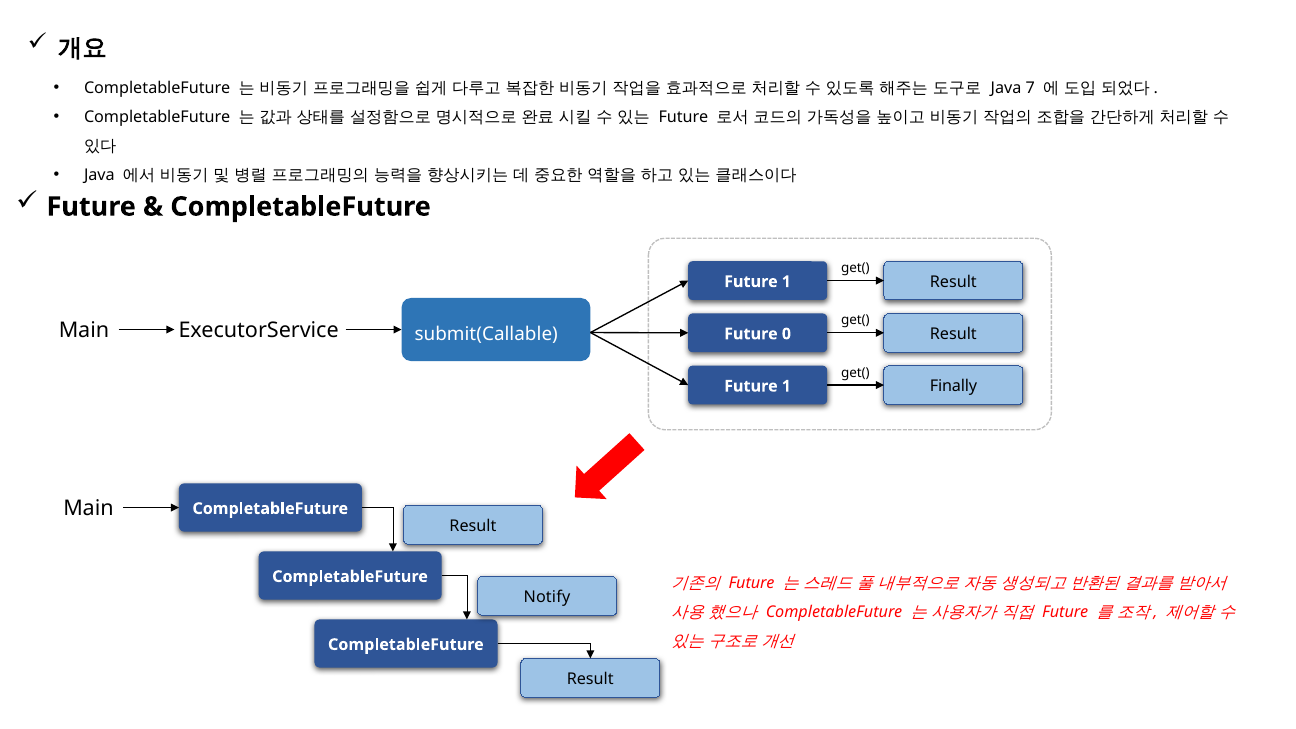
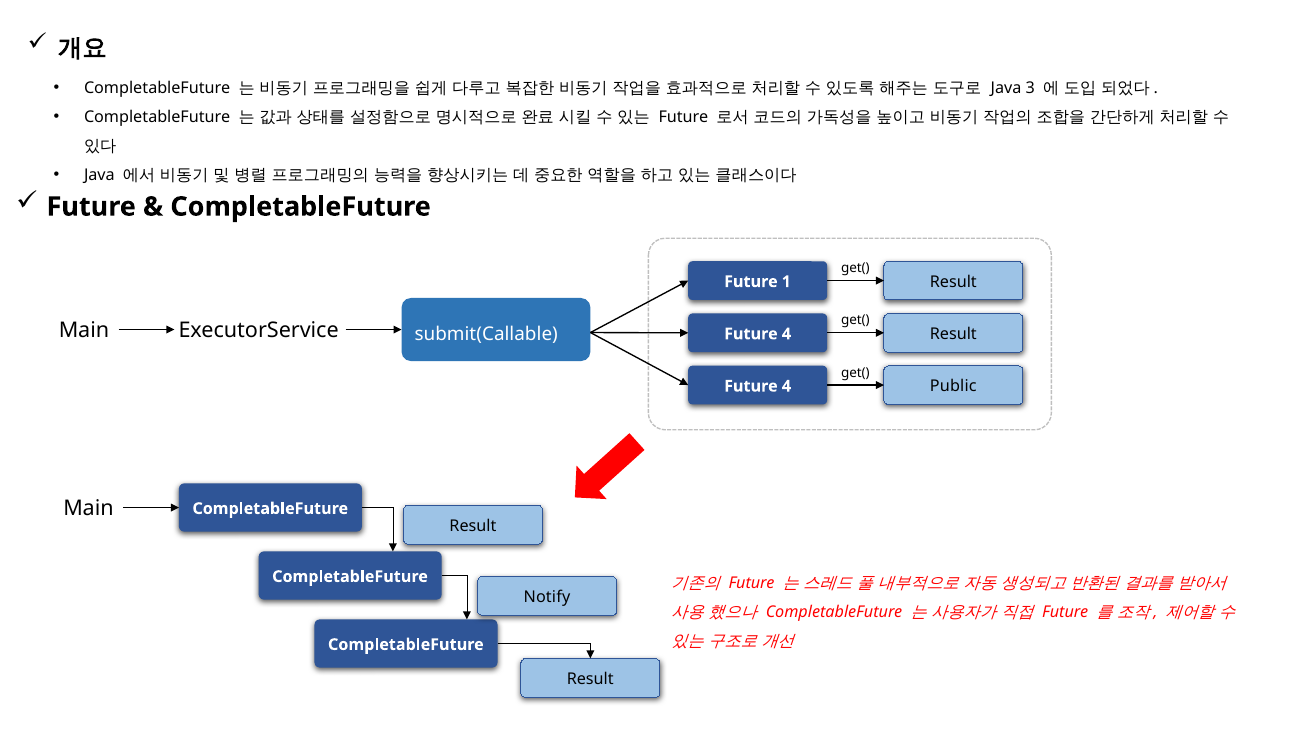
7: 7 -> 3
submit(Callable Future 0: 0 -> 4
Finally: Finally -> Public
1 at (786, 386): 1 -> 4
